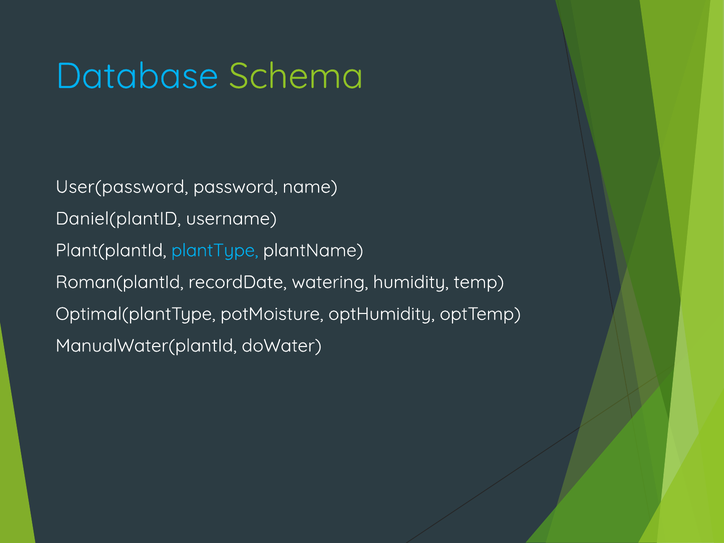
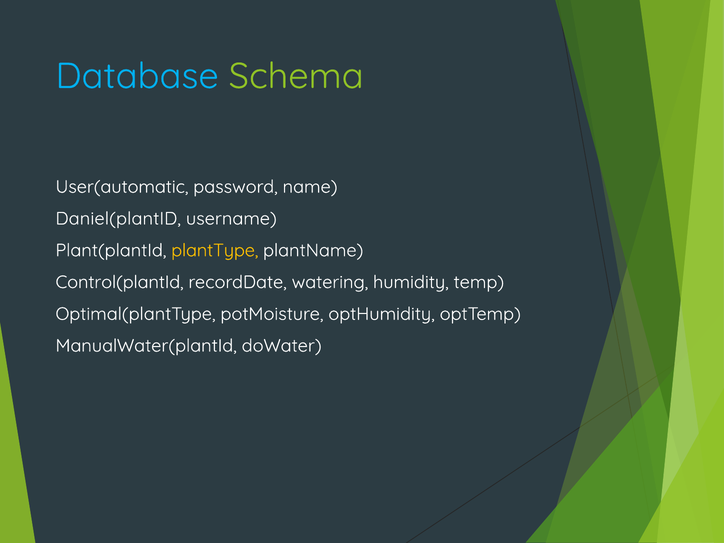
User(password: User(password -> User(automatic
plantType colour: light blue -> yellow
Roman(plantId: Roman(plantId -> Control(plantId
